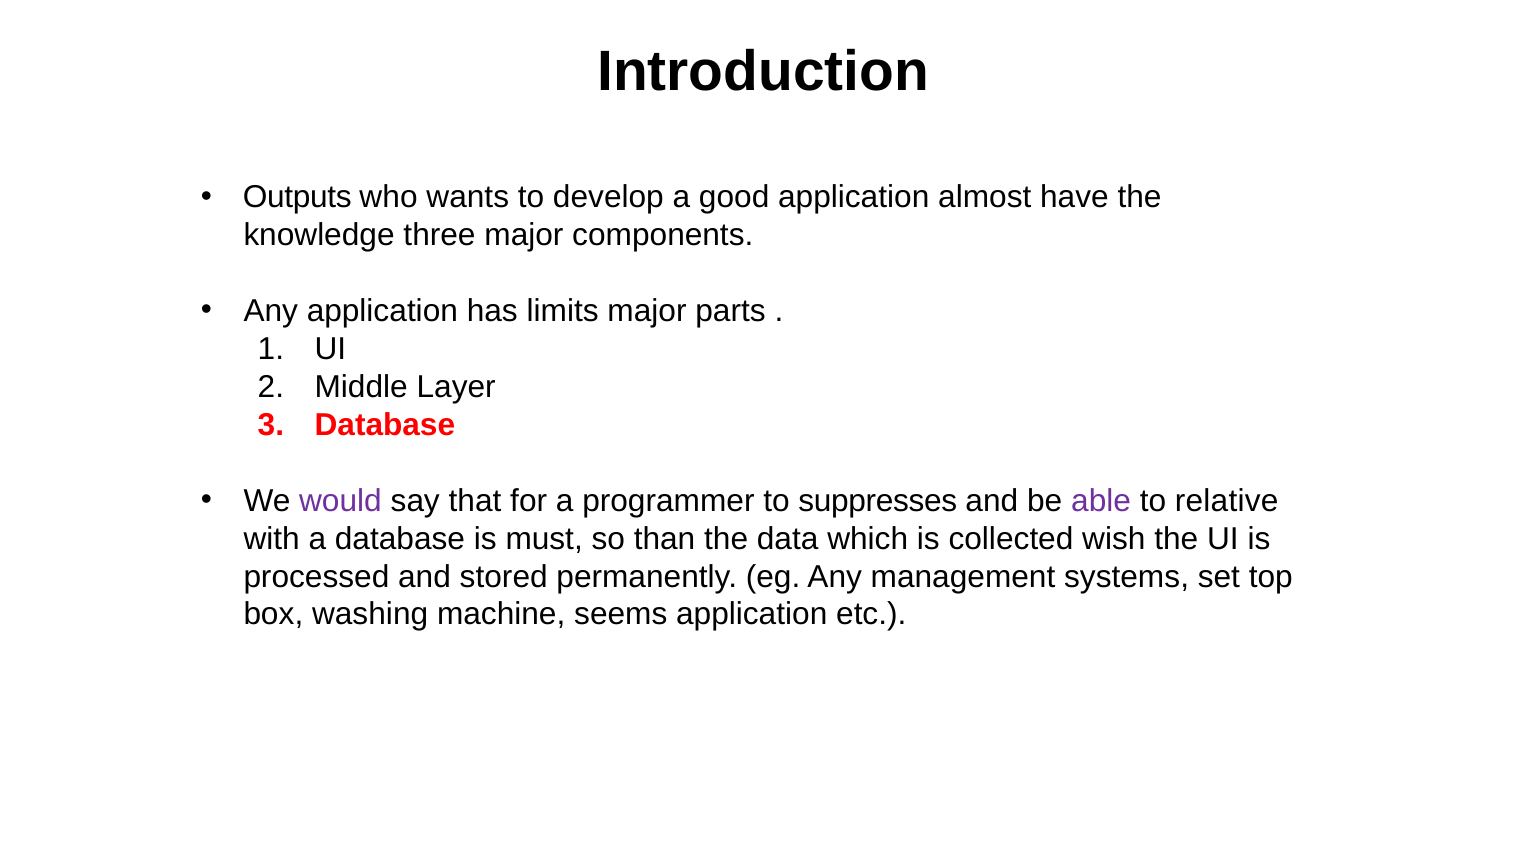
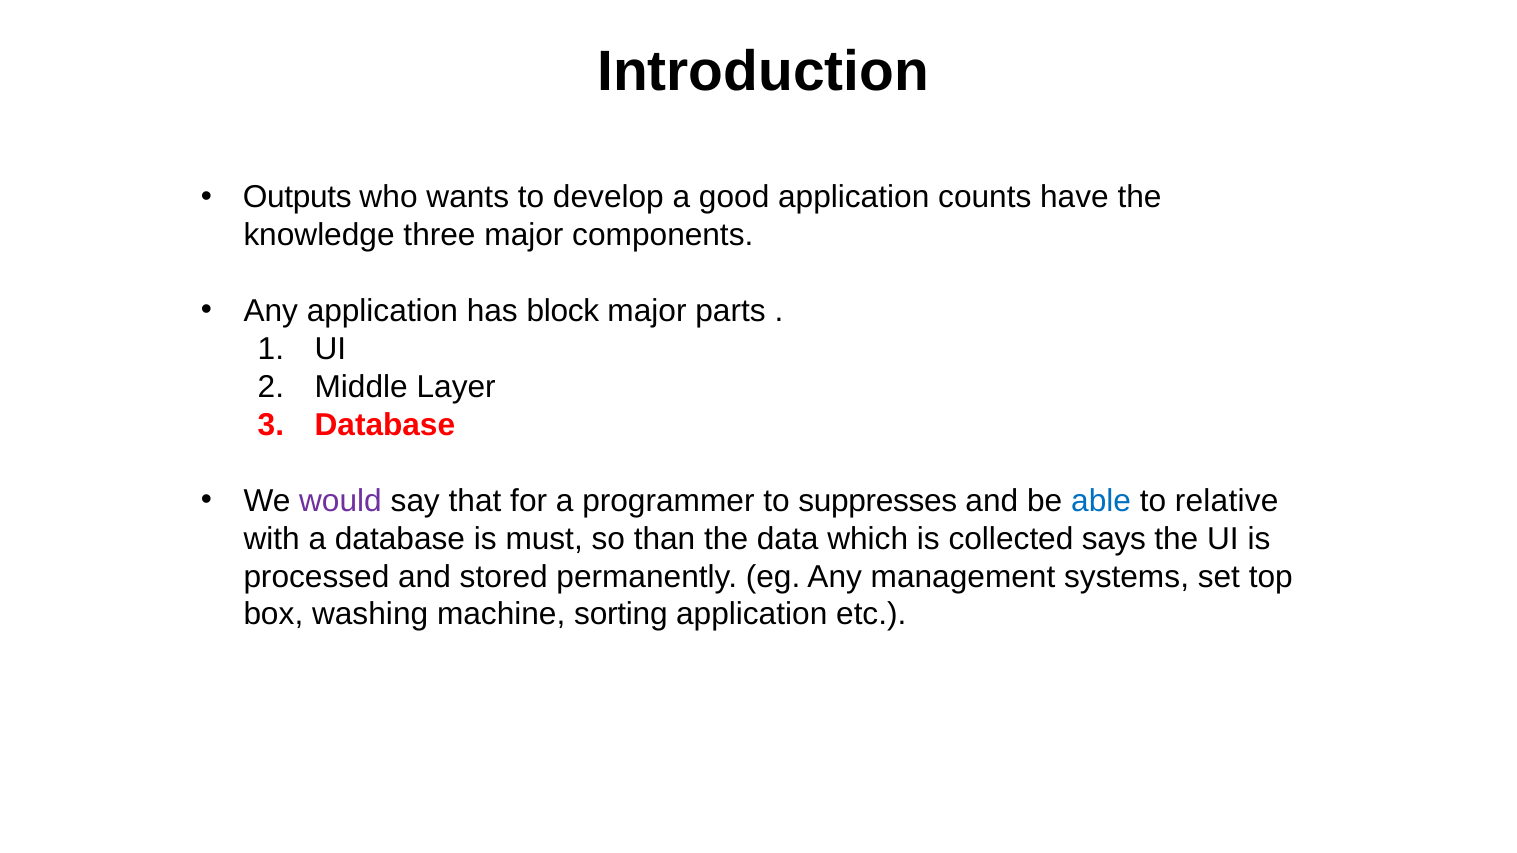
almost: almost -> counts
limits: limits -> block
able colour: purple -> blue
wish: wish -> says
seems: seems -> sorting
